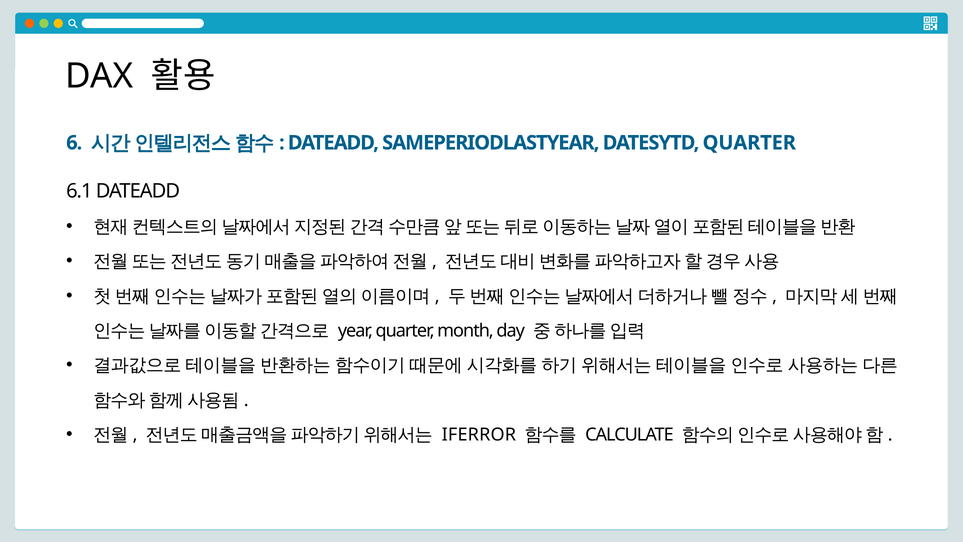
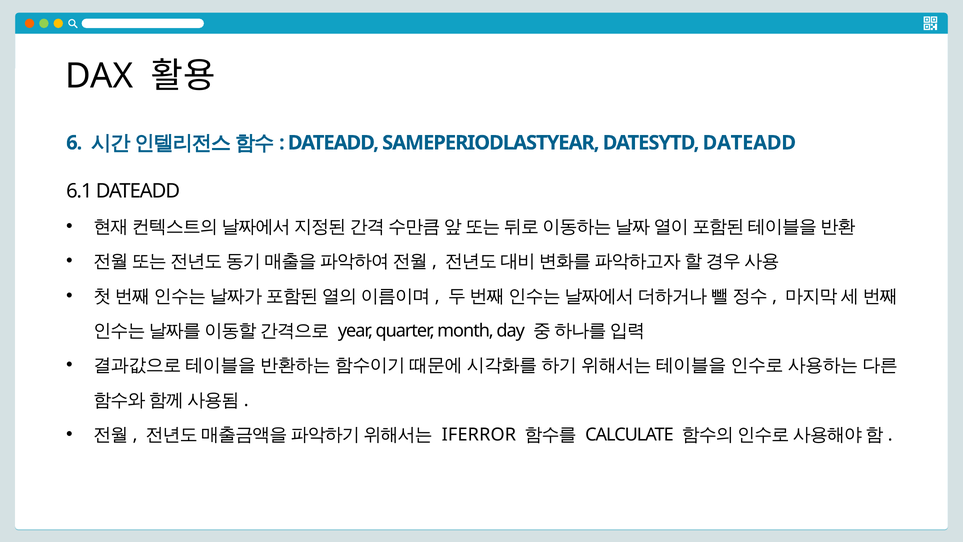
DATESYTD QUARTER: QUARTER -> DATEADD
